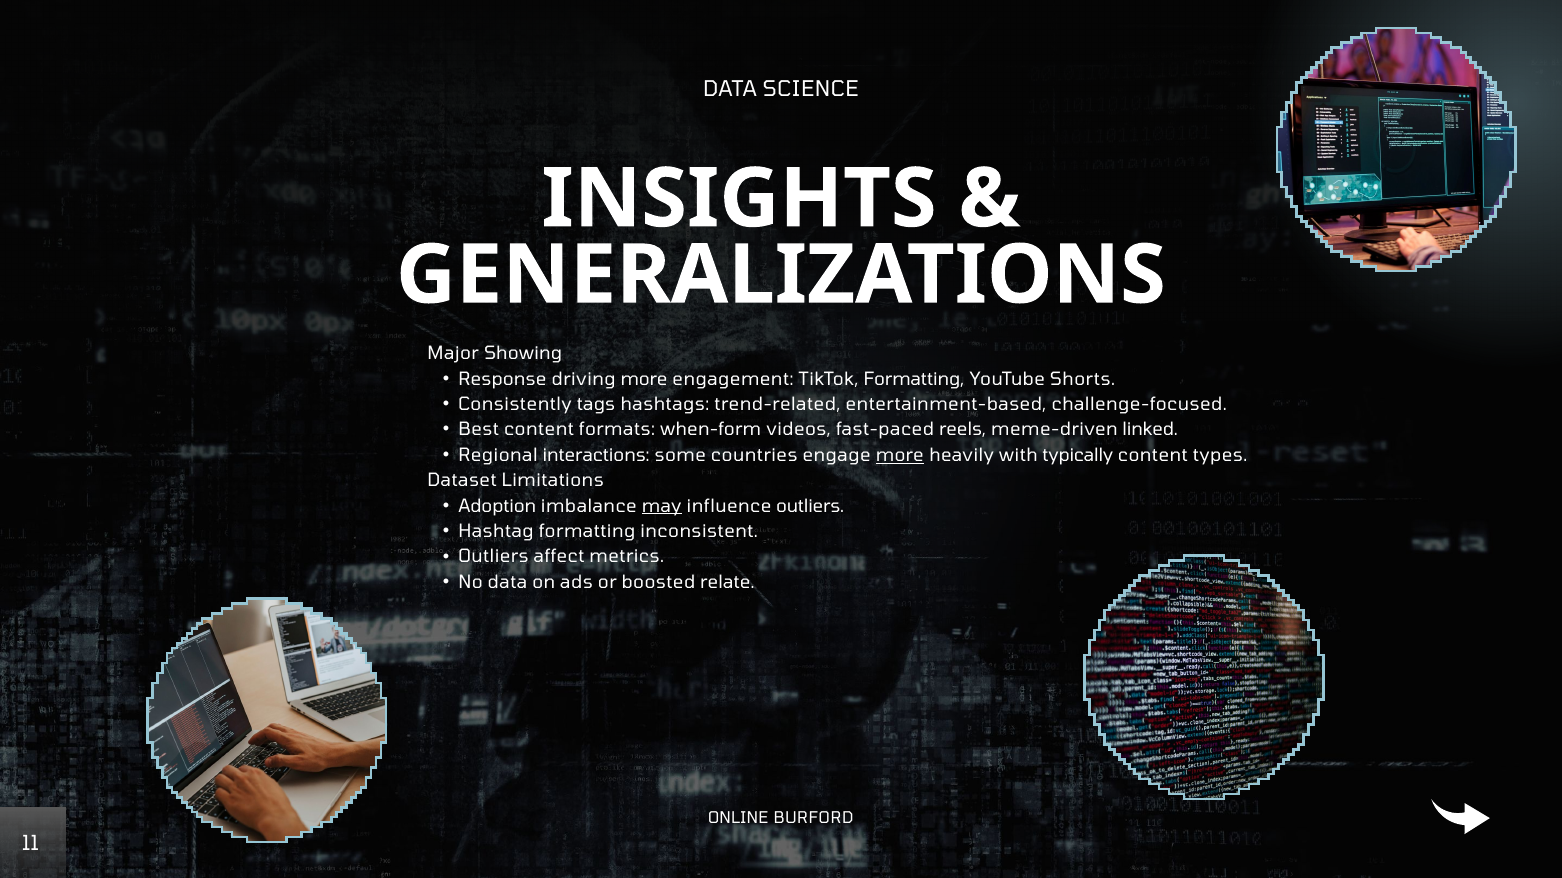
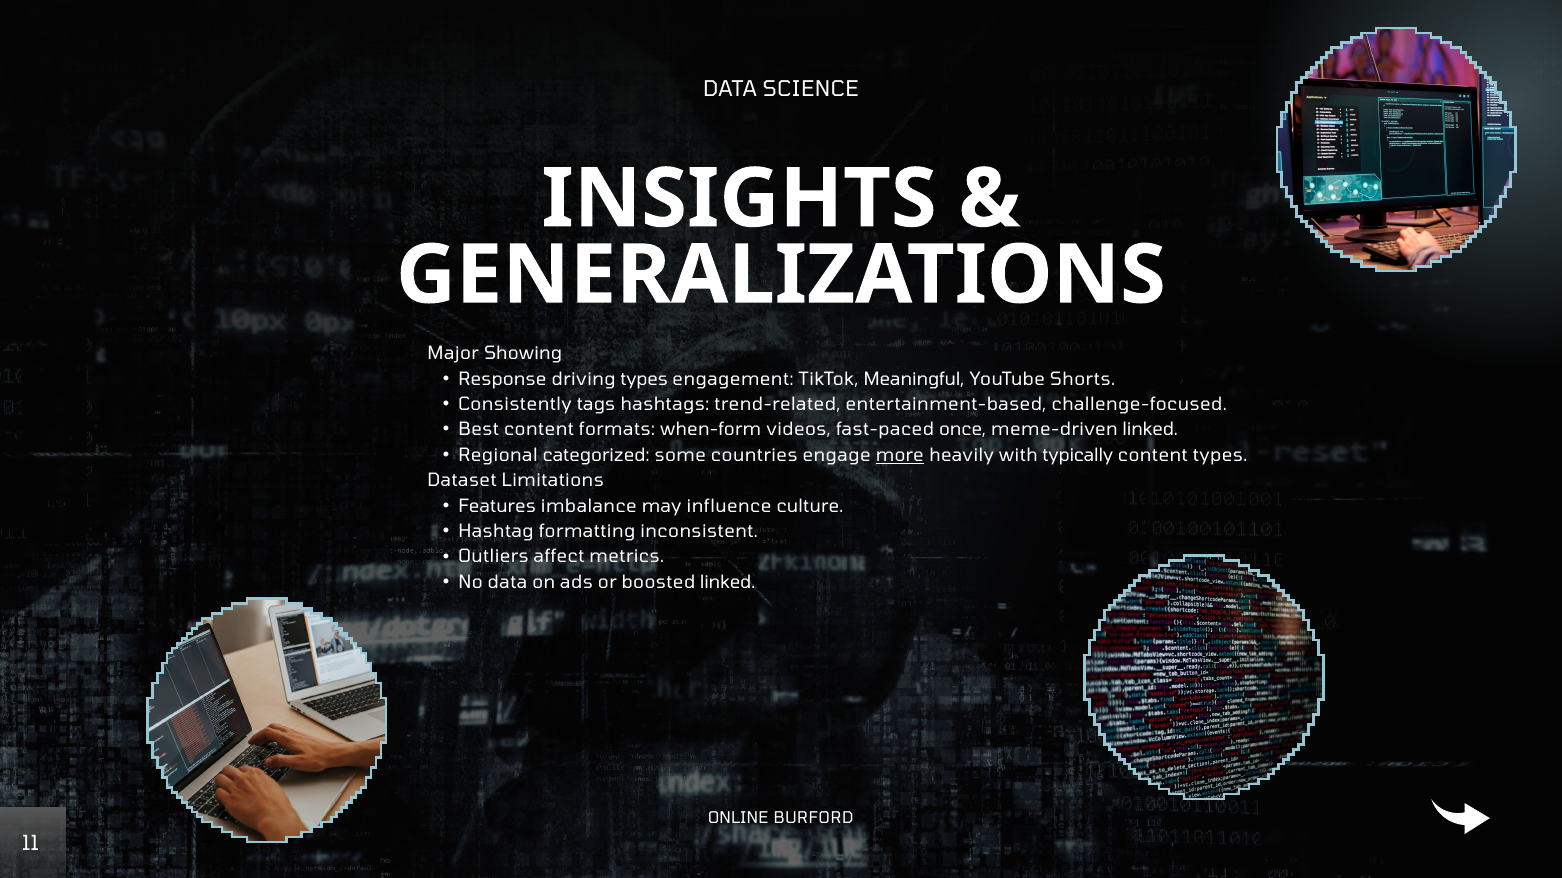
driving more: more -> types
TikTok Formatting: Formatting -> Meaningful
reels: reels -> once
interactions: interactions -> categorized
Adoption: Adoption -> Features
may underline: present -> none
influence outliers: outliers -> culture
boosted relate: relate -> linked
